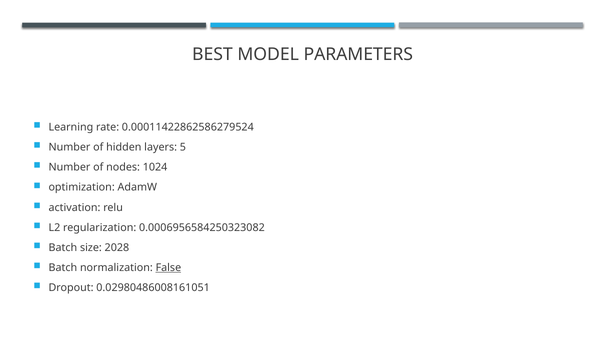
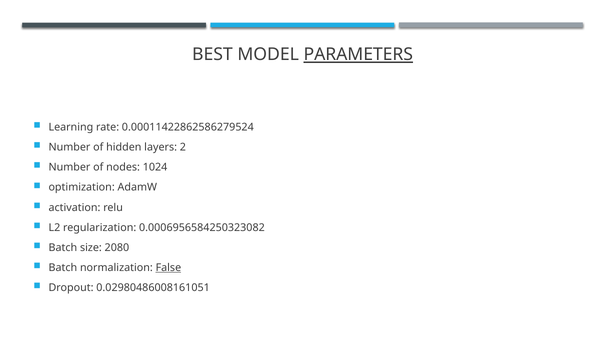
PARAMETERS underline: none -> present
5: 5 -> 2
2028: 2028 -> 2080
